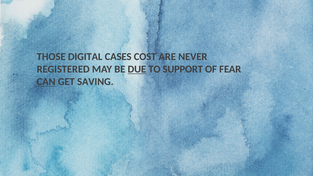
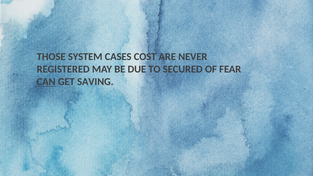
DIGITAL: DIGITAL -> SYSTEM
DUE underline: present -> none
SUPPORT: SUPPORT -> SECURED
